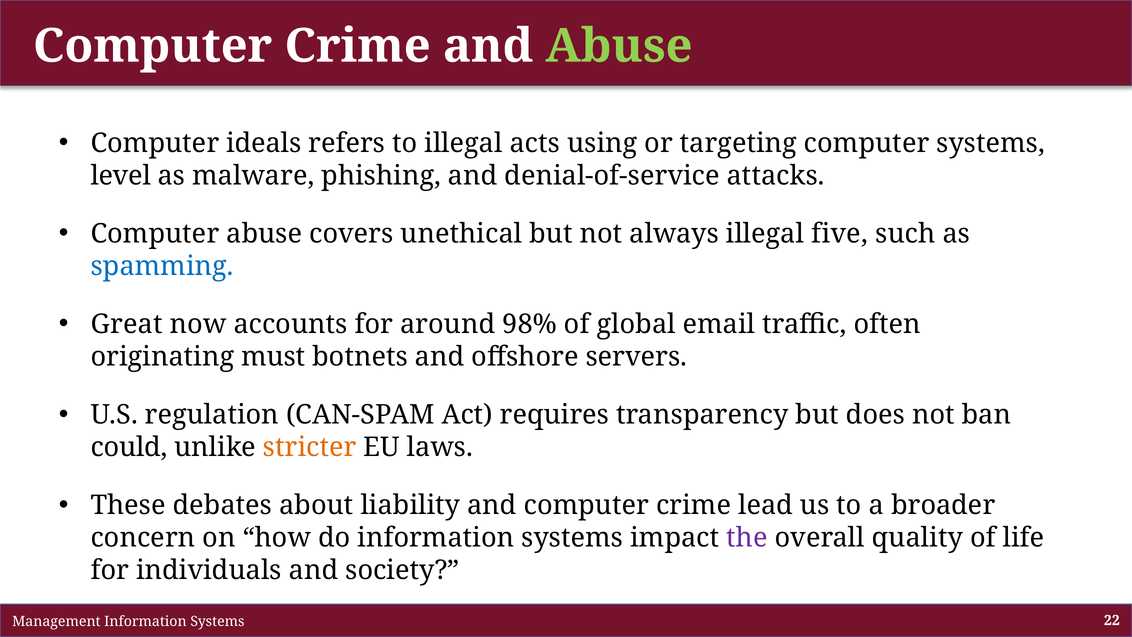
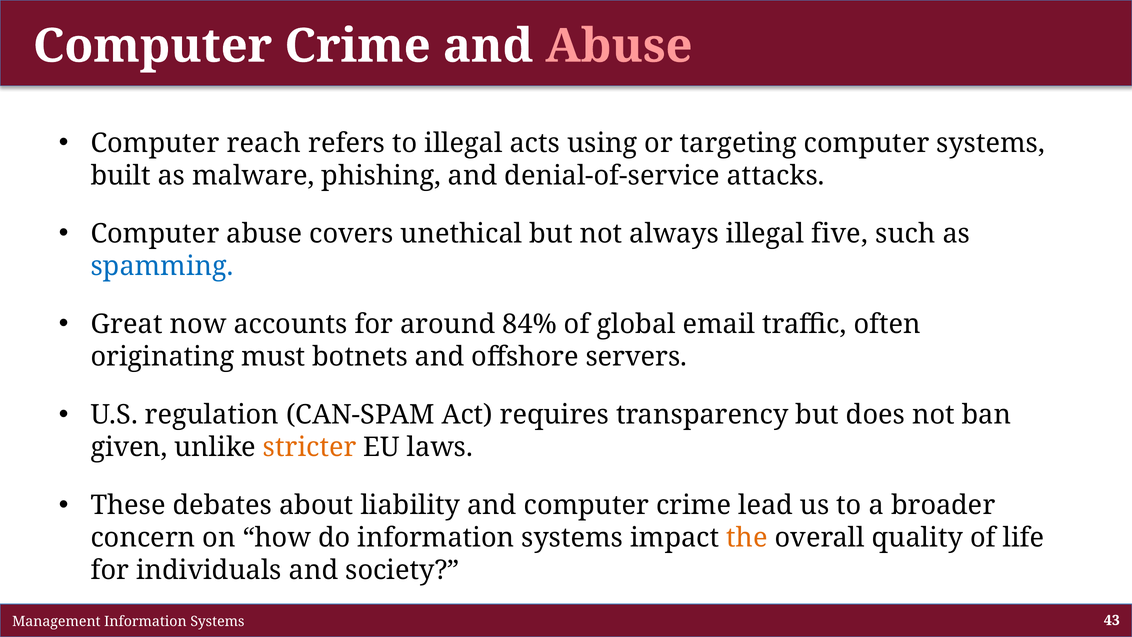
Abuse at (619, 46) colour: light green -> pink
ideals: ideals -> reach
level: level -> built
98%: 98% -> 84%
could: could -> given
the colour: purple -> orange
22: 22 -> 43
